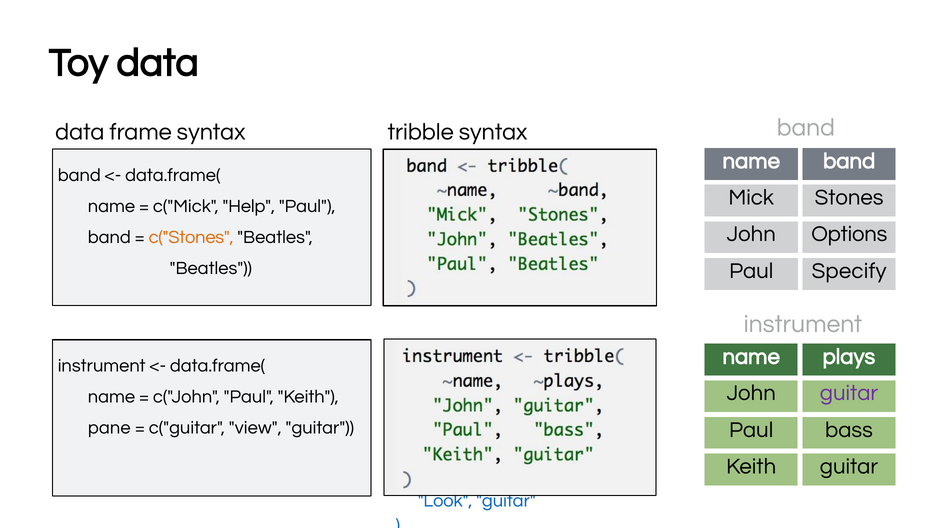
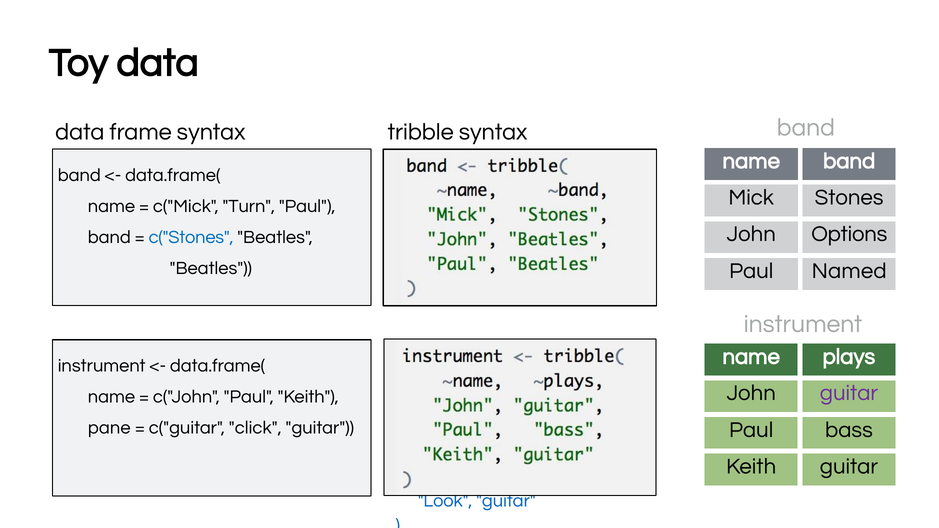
Help: Help -> Turn
c("Stones colour: orange -> blue
Specify: Specify -> Named
view: view -> click
